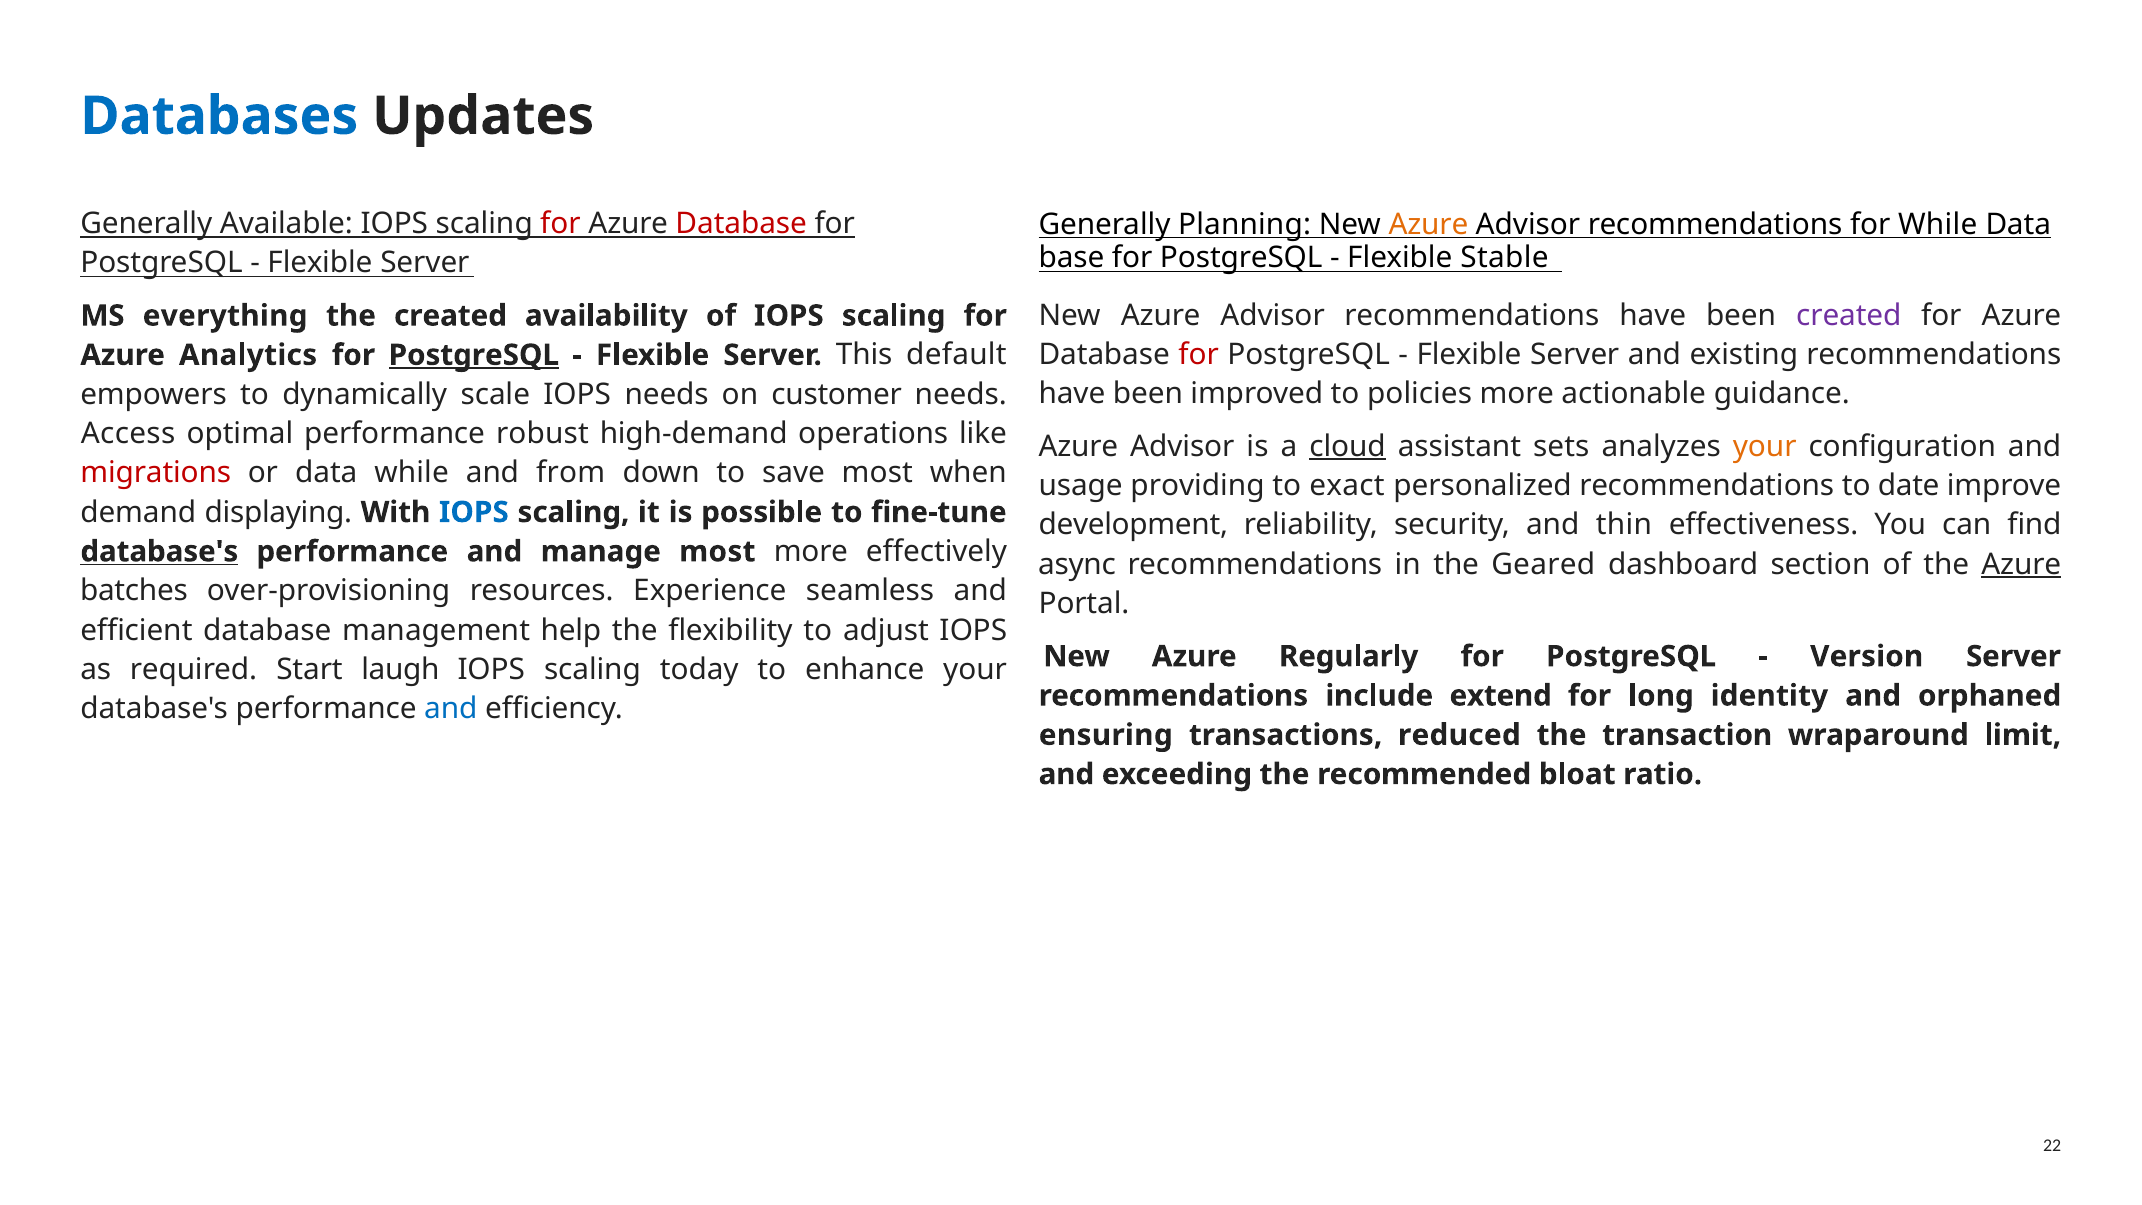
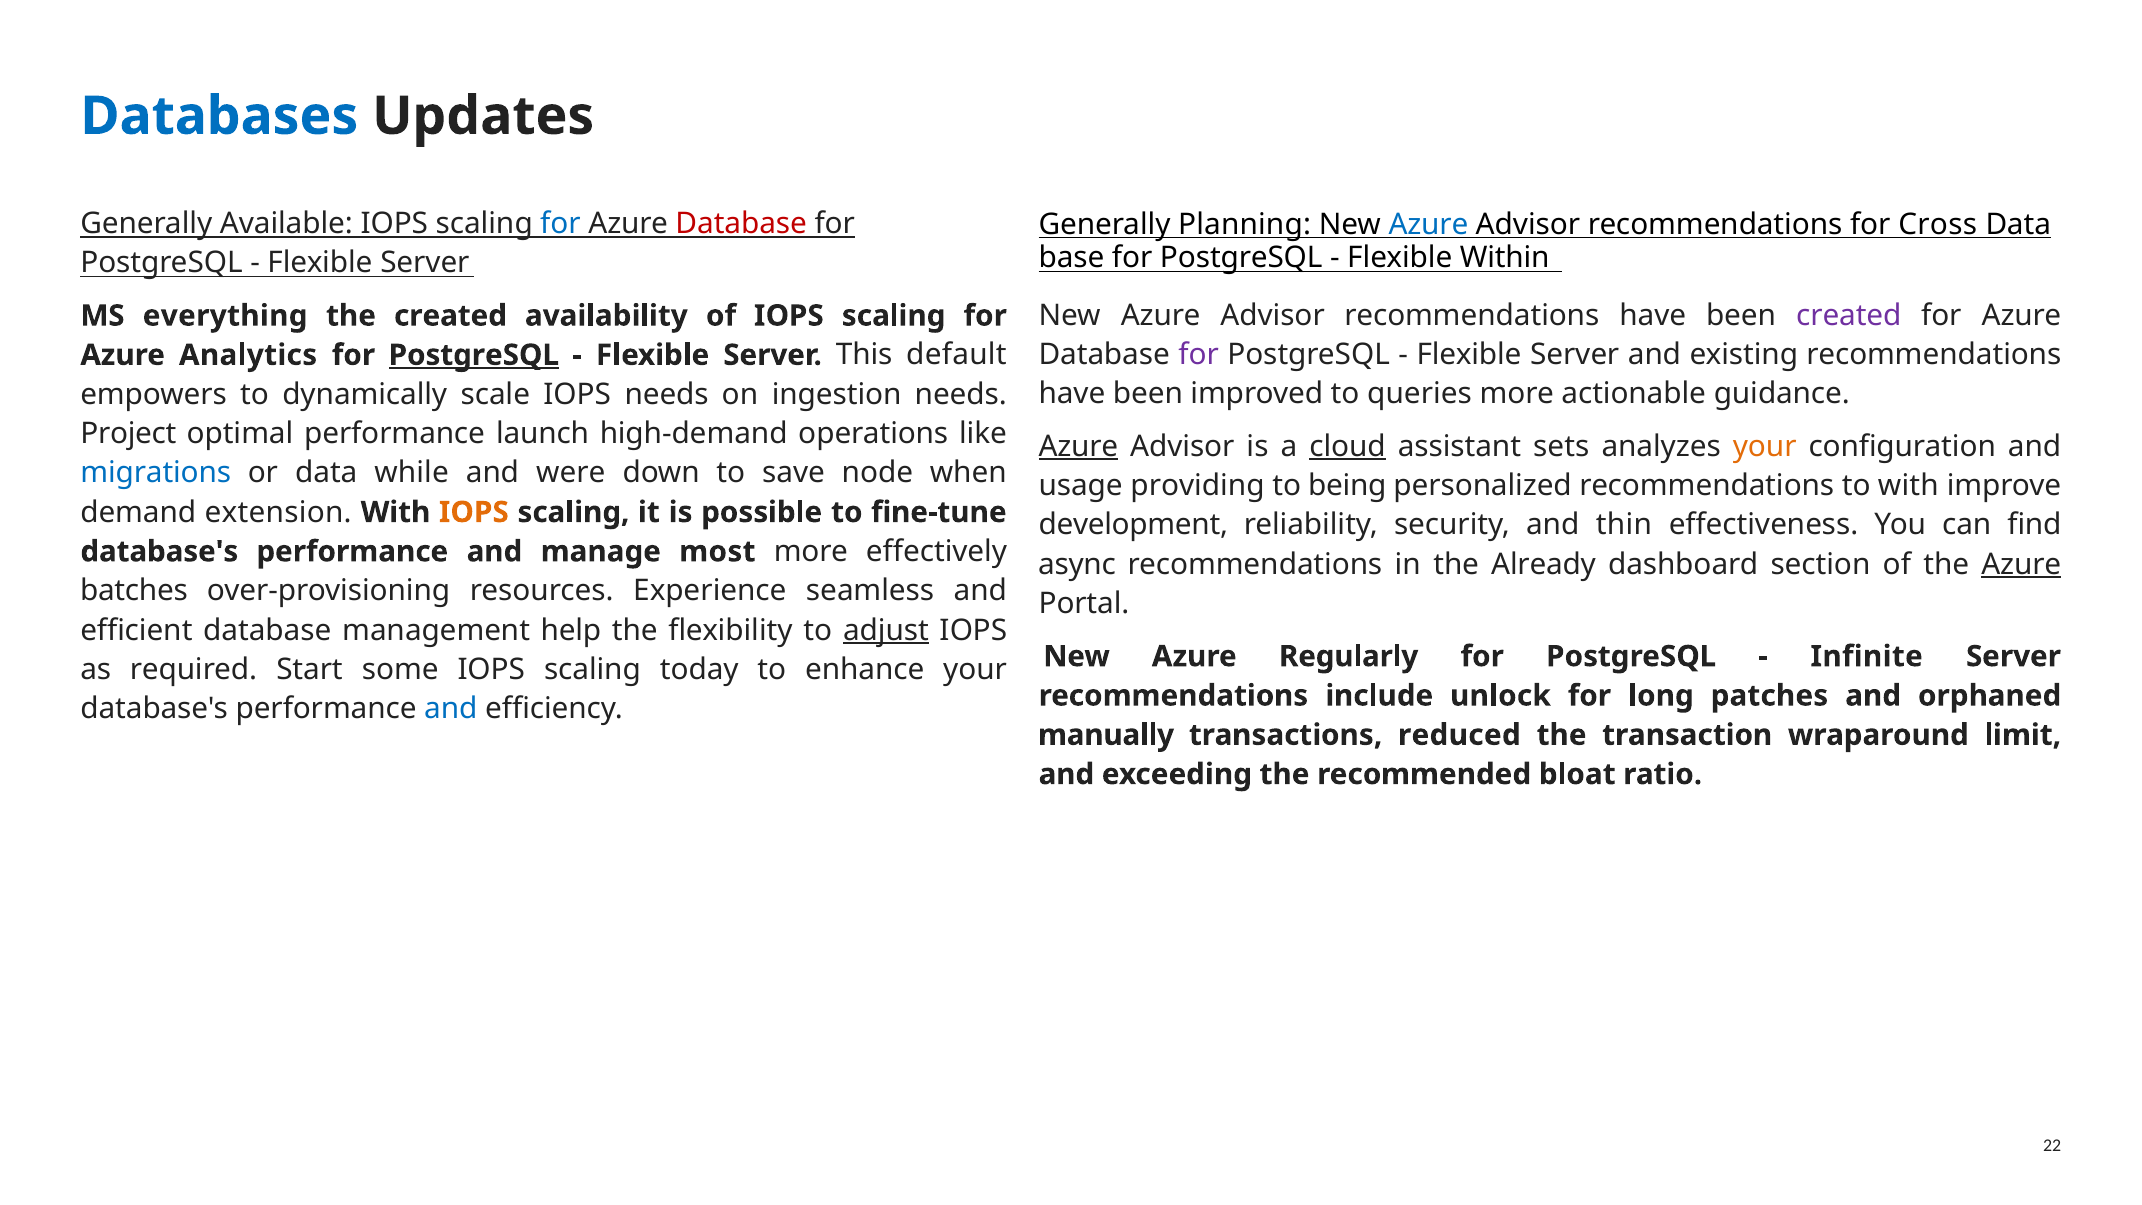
for at (560, 224) colour: red -> blue
Azure at (1428, 224) colour: orange -> blue
for While: While -> Cross
Stable: Stable -> Within
for at (1199, 354) colour: red -> purple
policies: policies -> queries
customer: customer -> ingestion
Access: Access -> Project
robust: robust -> launch
Azure at (1078, 446) underline: none -> present
migrations colour: red -> blue
from: from -> were
save most: most -> node
exact: exact -> being
to date: date -> with
displaying: displaying -> extension
IOPS at (474, 512) colour: blue -> orange
database's at (159, 552) underline: present -> none
Geared: Geared -> Already
adjust underline: none -> present
Version: Version -> Infinite
laugh: laugh -> some
extend: extend -> unlock
identity: identity -> patches
ensuring: ensuring -> manually
